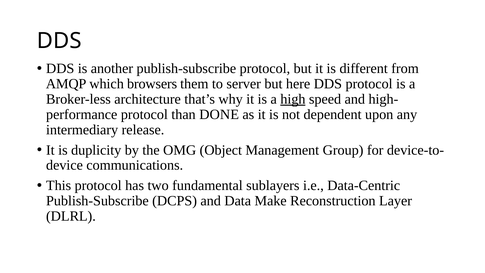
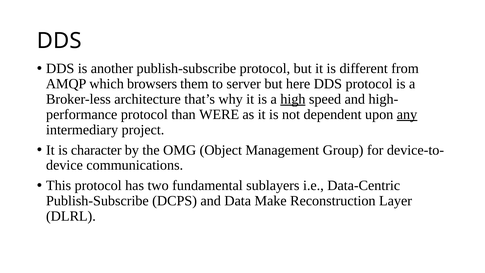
DONE: DONE -> WERE
any underline: none -> present
release: release -> project
duplicity: duplicity -> character
